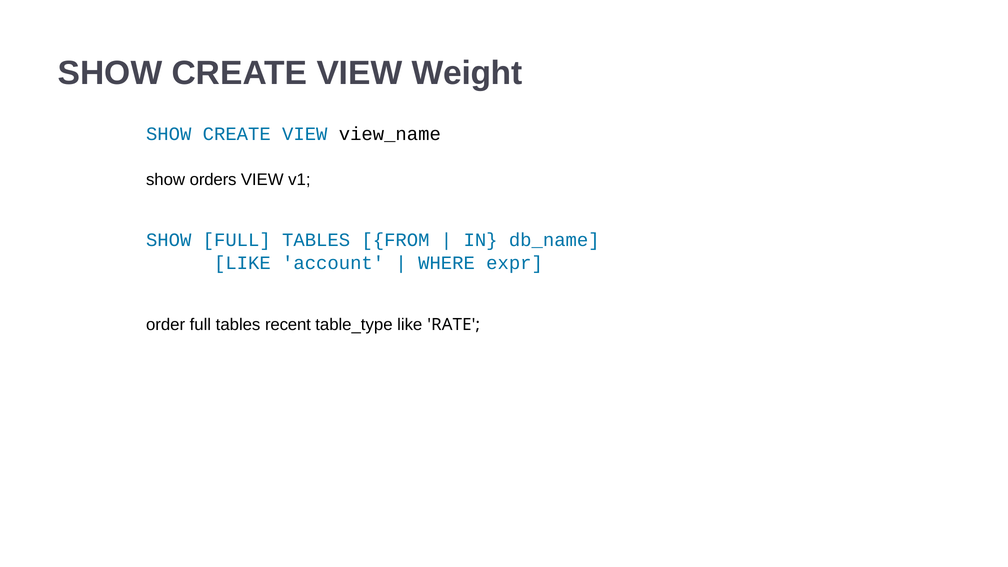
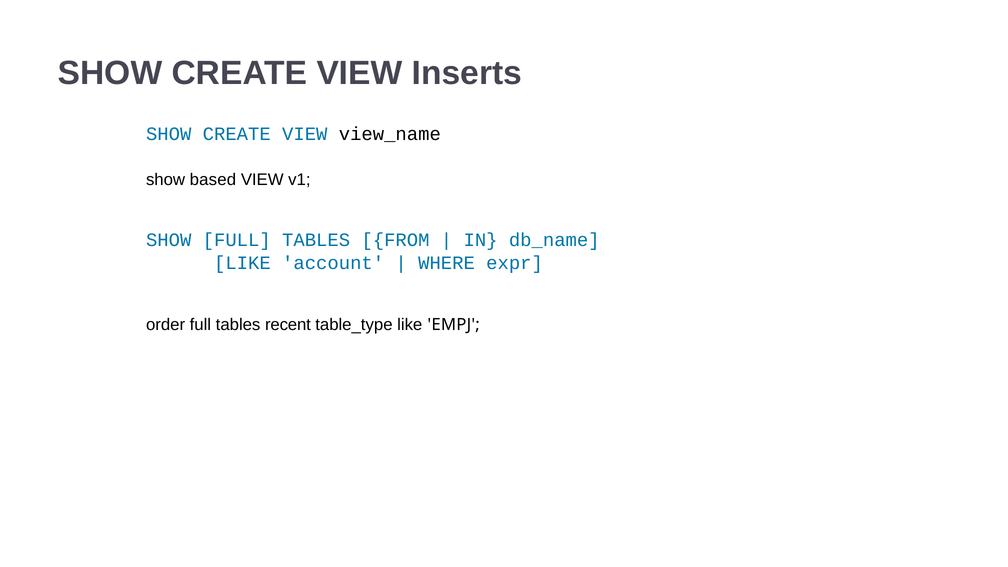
Weight: Weight -> Inserts
orders: orders -> based
RATE: RATE -> EMPJ
